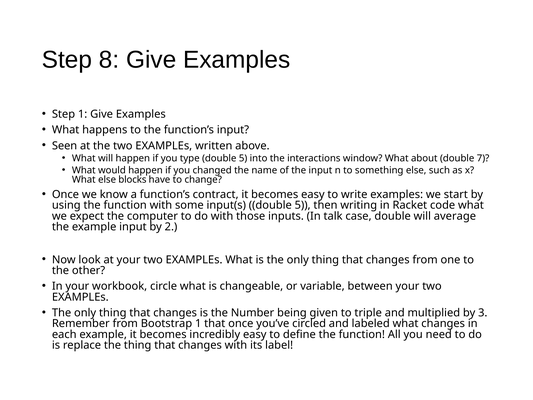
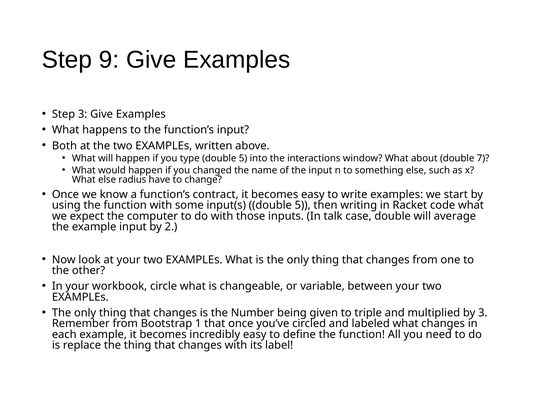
8: 8 -> 9
Step 1: 1 -> 3
Seen: Seen -> Both
blocks: blocks -> radius
